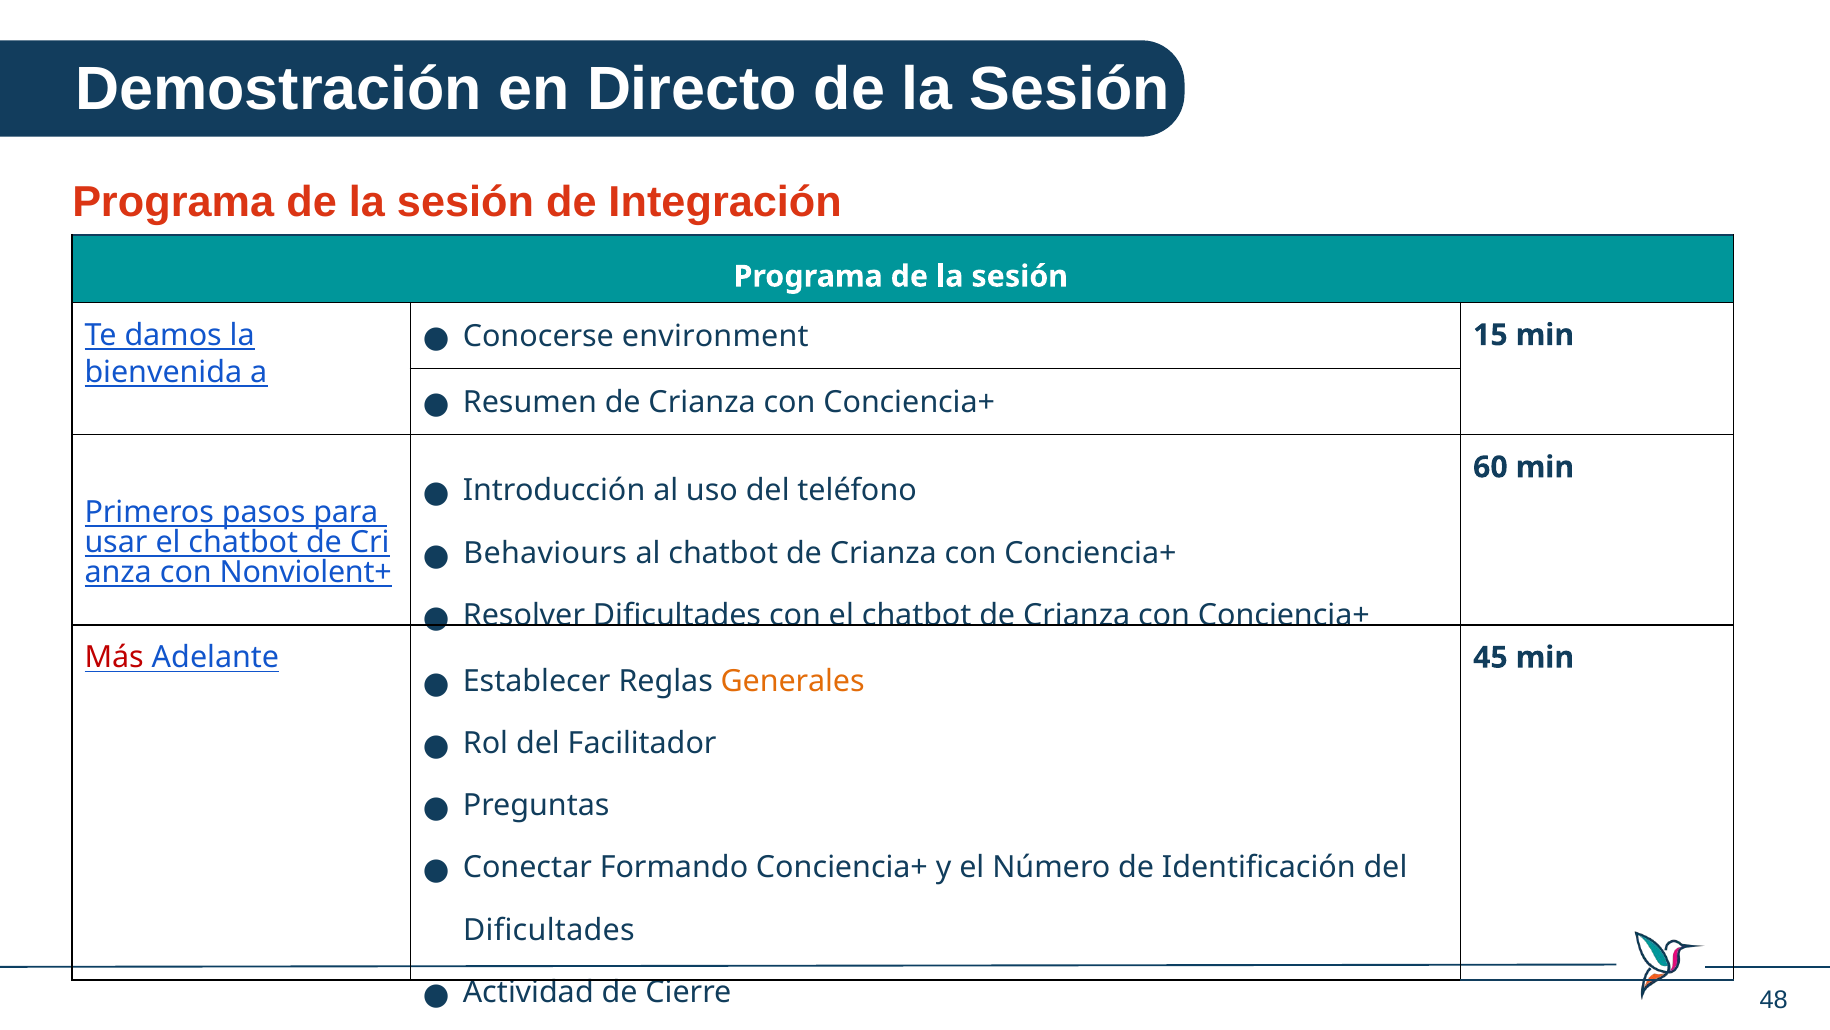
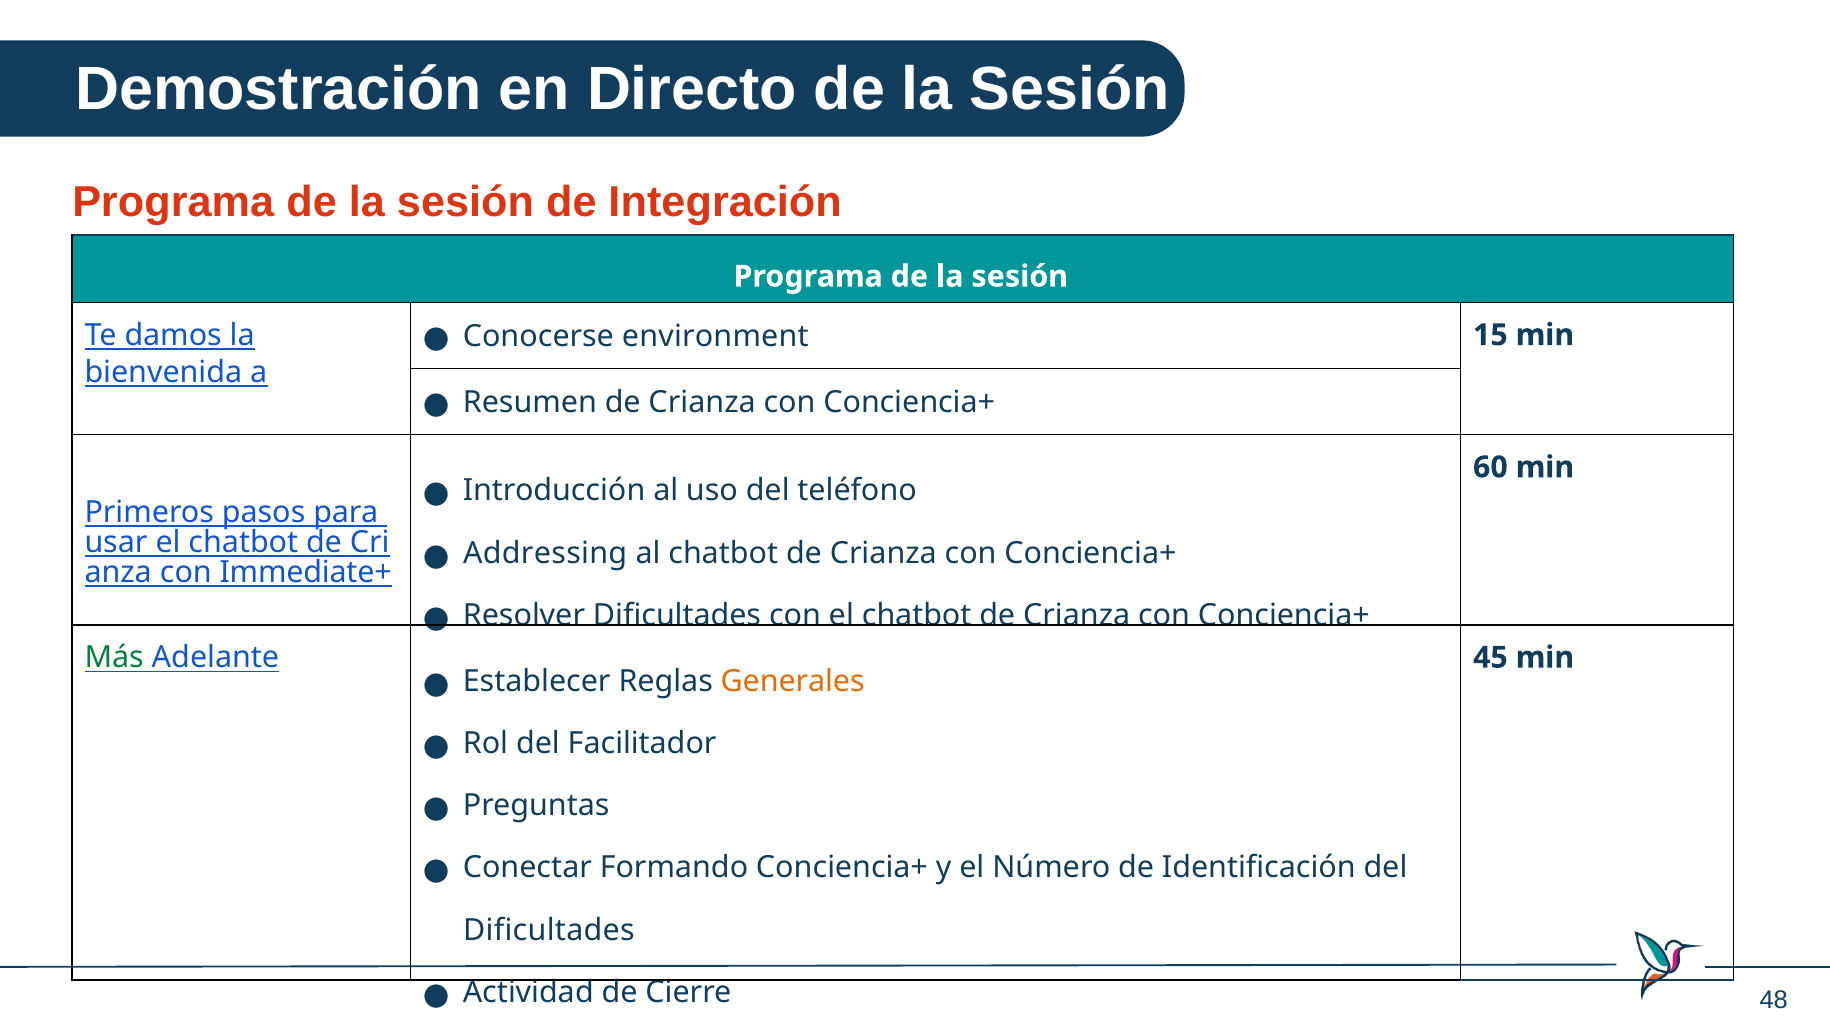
Behaviours: Behaviours -> Addressing
Nonviolent+: Nonviolent+ -> Immediate+
Más colour: red -> green
